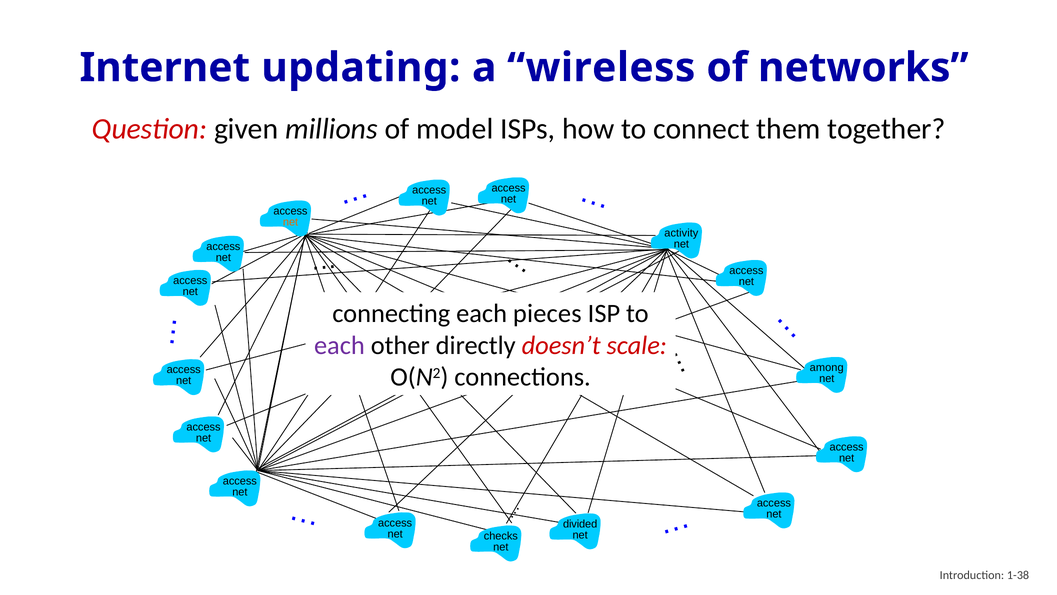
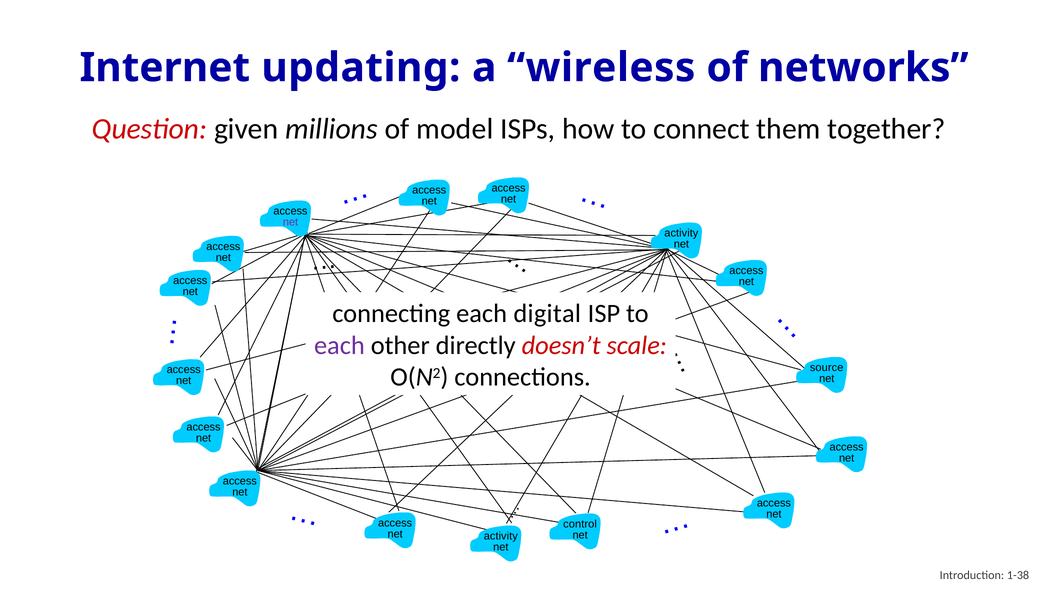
net at (291, 222) colour: orange -> purple
pieces: pieces -> digital
among: among -> source
divided: divided -> control
checks at (501, 536): checks -> activity
